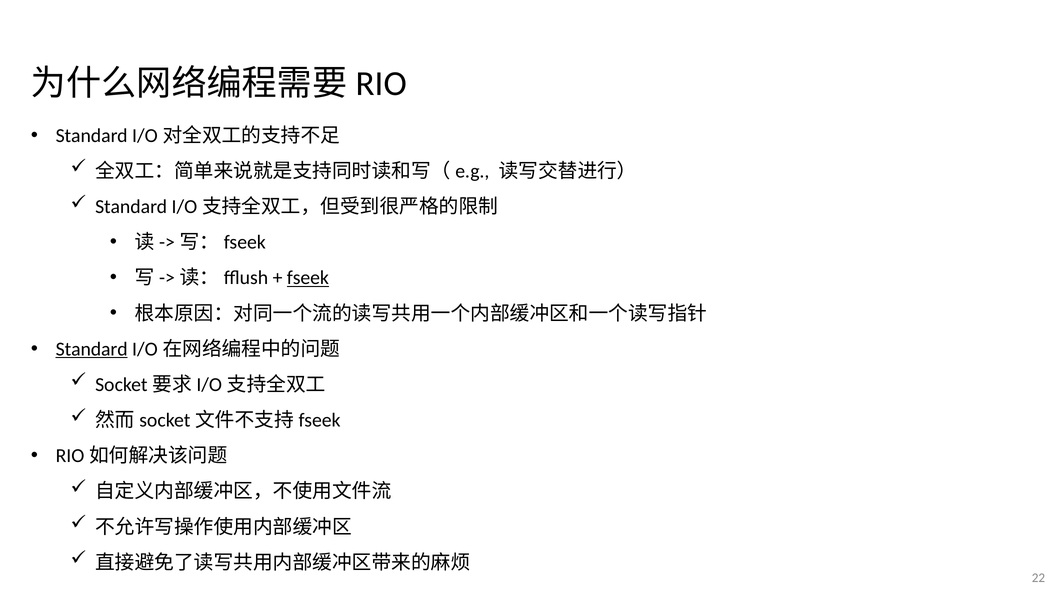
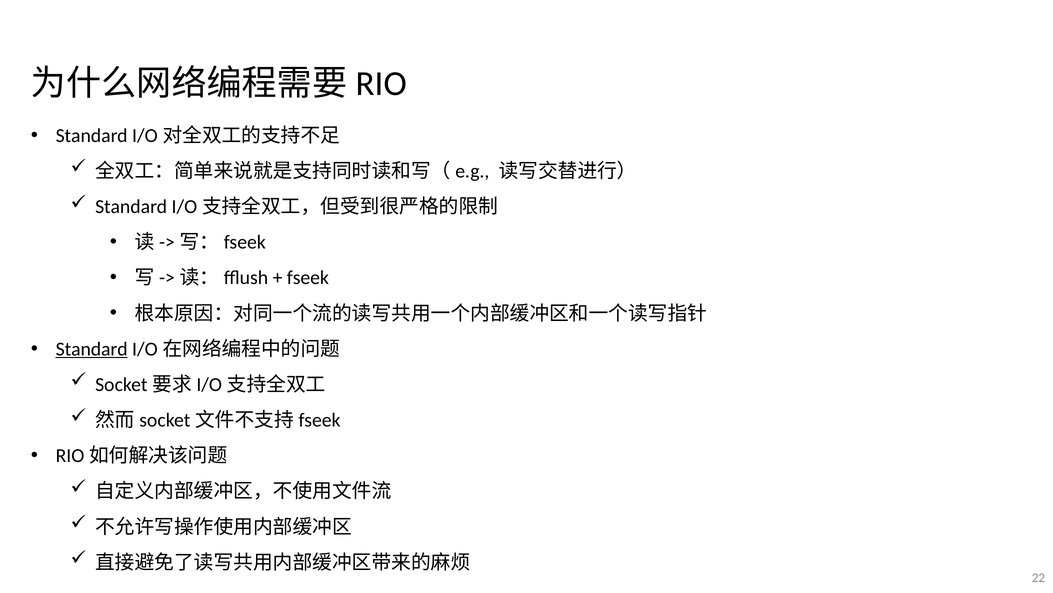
fseek underline: present -> none
